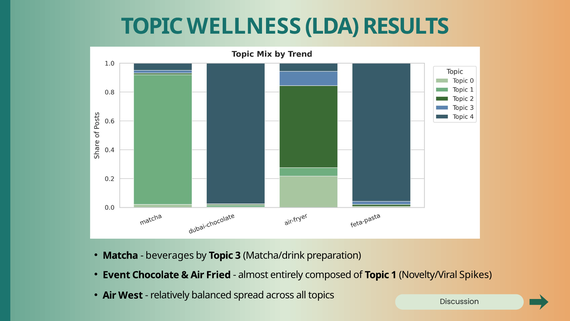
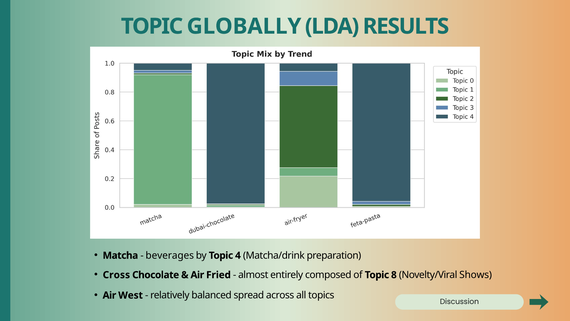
WELLNESS: WELLNESS -> GLOBALLY
3: 3 -> 4
Event: Event -> Cross
1: 1 -> 8
Spikes: Spikes -> Shows
